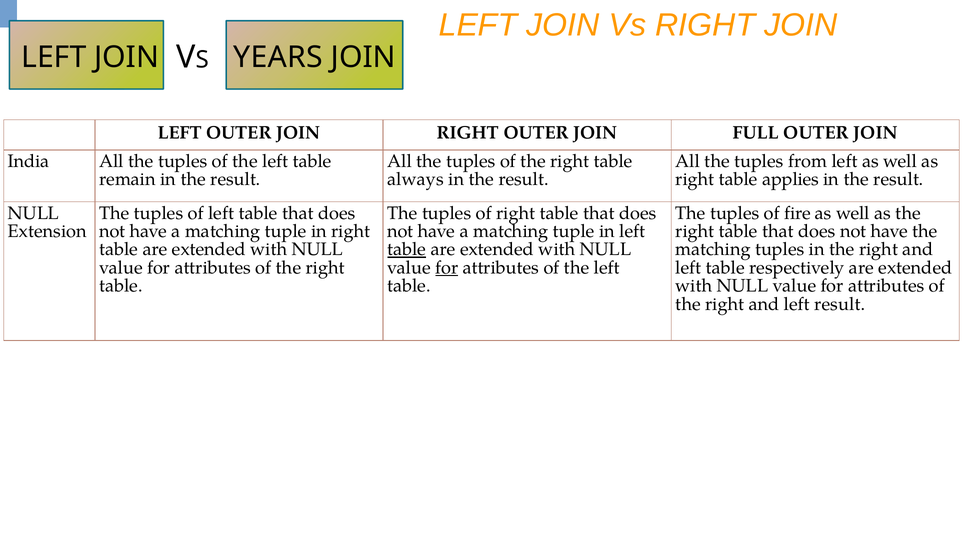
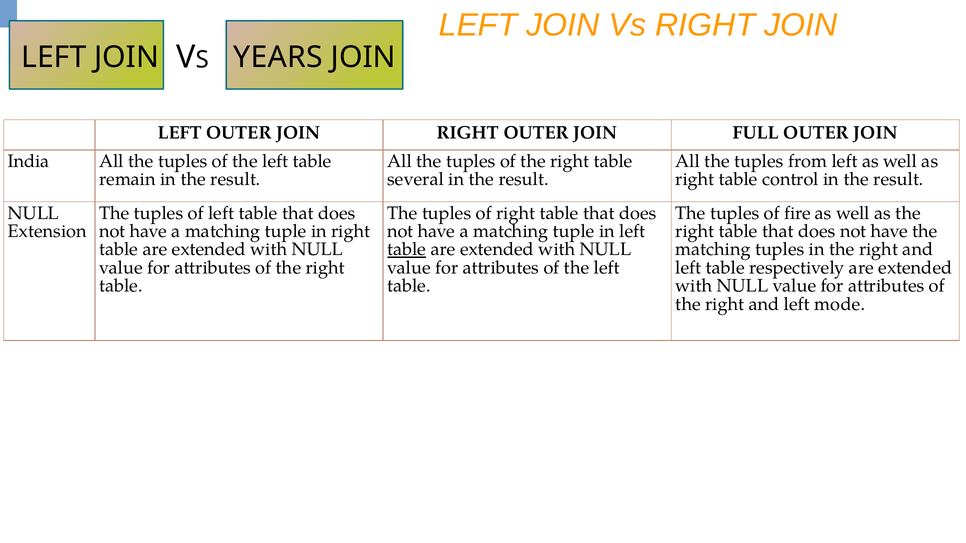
always: always -> several
applies: applies -> control
for at (447, 268) underline: present -> none
left result: result -> mode
